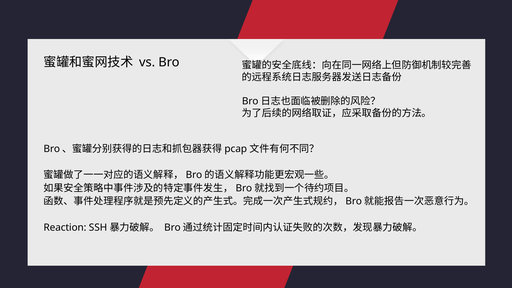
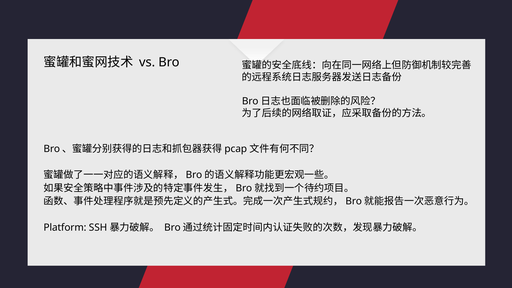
Reaction: Reaction -> Platform
